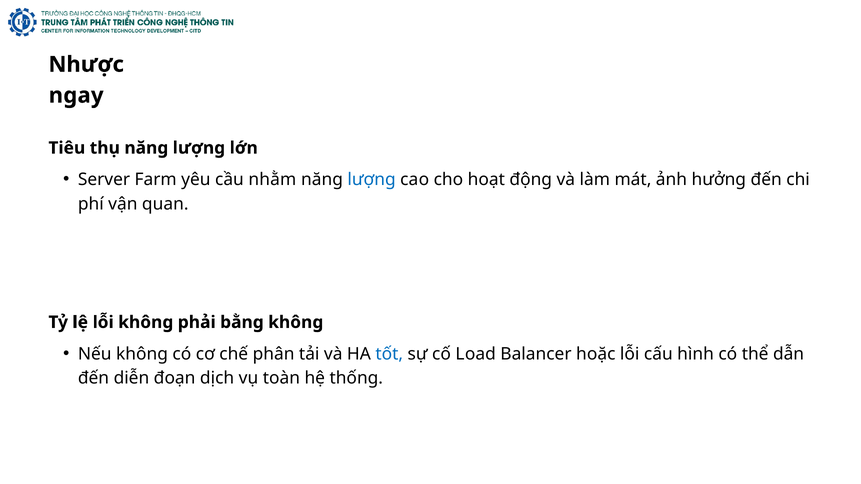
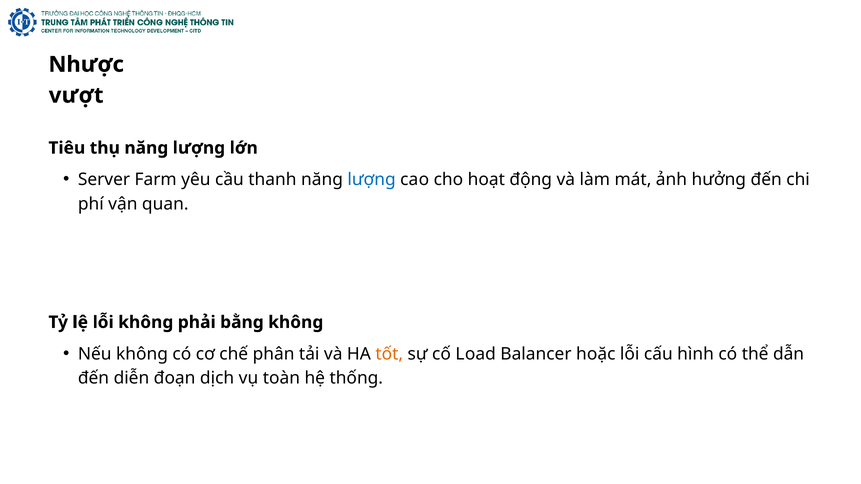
ngay: ngay -> vượt
nhằm: nhằm -> thanh
tốt colour: blue -> orange
